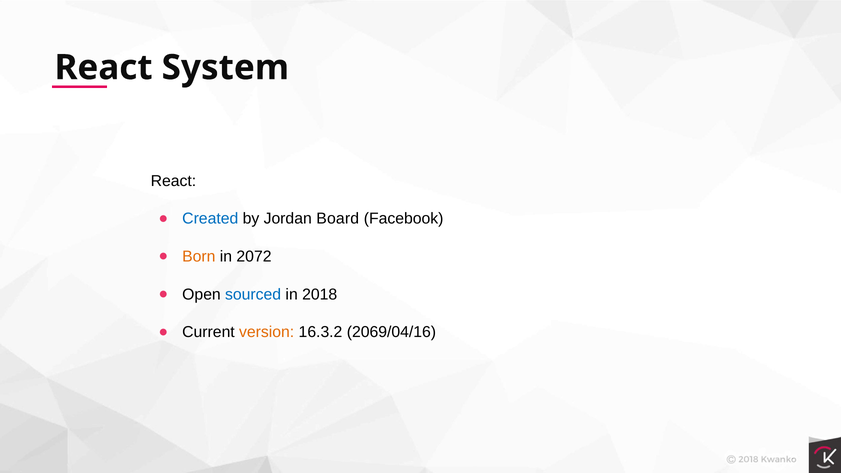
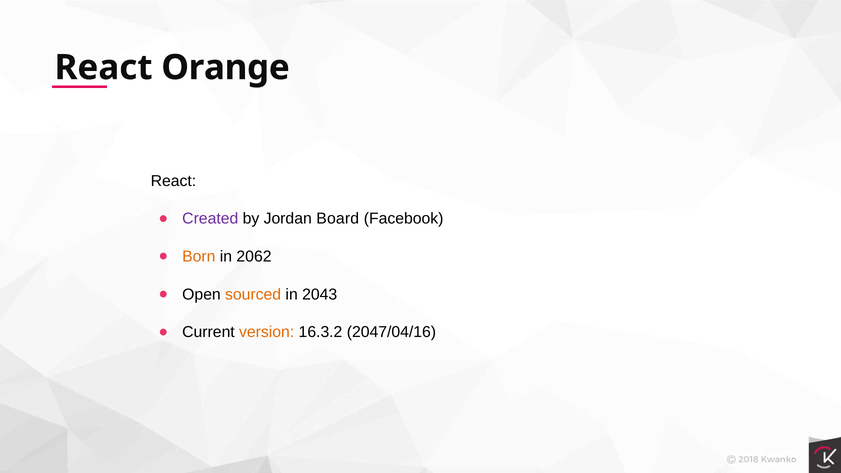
System: System -> Orange
Created colour: blue -> purple
2072: 2072 -> 2062
sourced colour: blue -> orange
2018: 2018 -> 2043
2069/04/16: 2069/04/16 -> 2047/04/16
